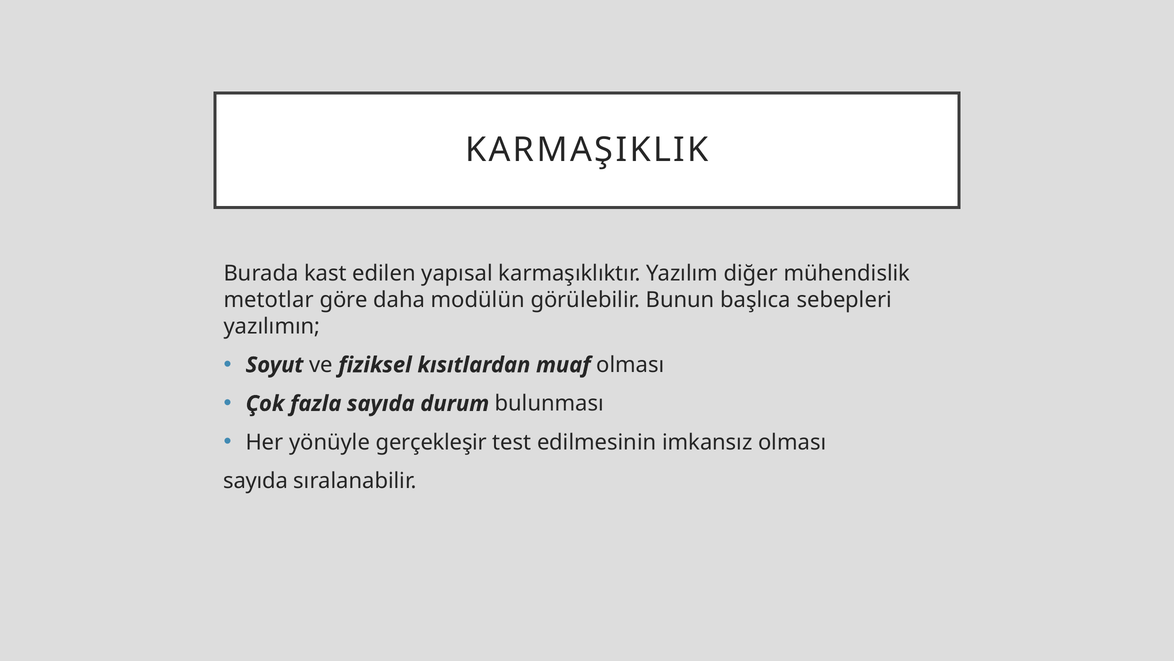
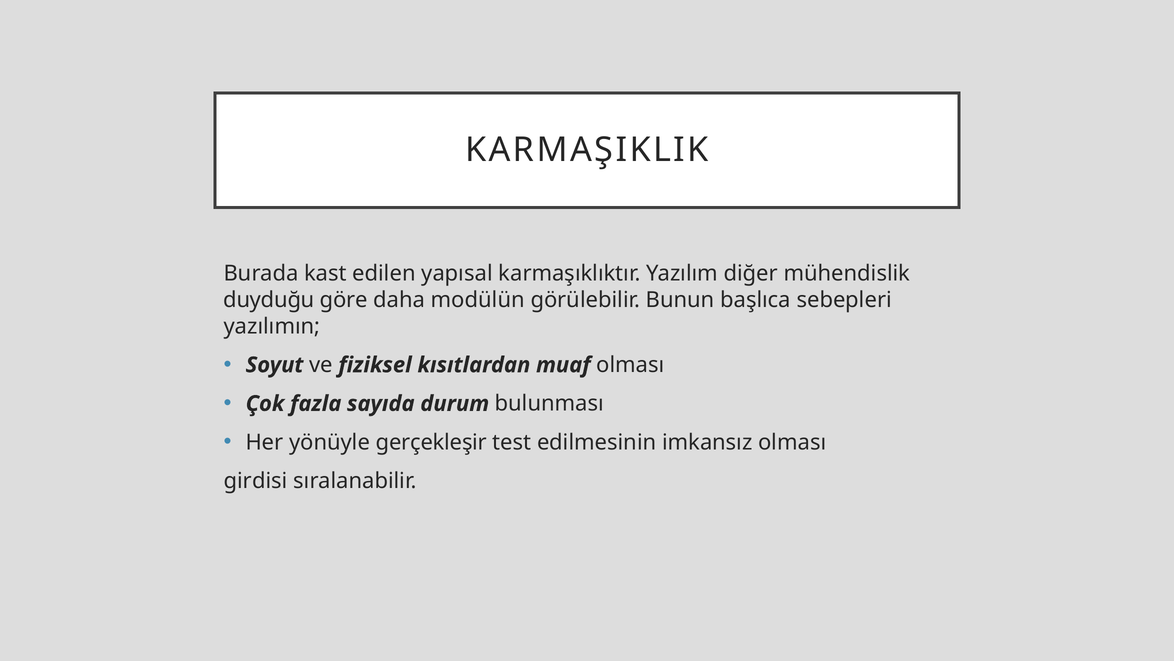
metotlar: metotlar -> duyduğu
sayıda at (256, 481): sayıda -> girdisi
